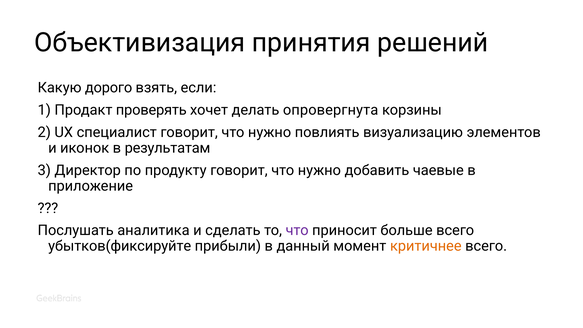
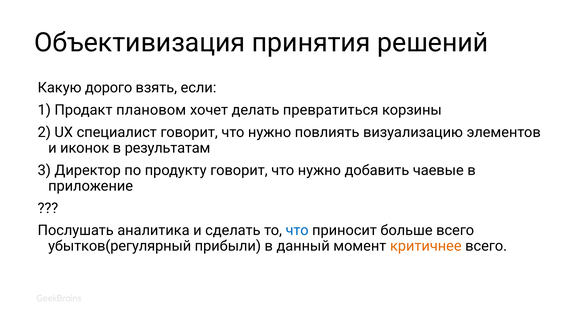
проверять: проверять -> плановом
опровергнута: опровергнута -> превратиться
что at (297, 230) colour: purple -> blue
убытков(фиксируйте: убытков(фиксируйте -> убытков(регулярный
